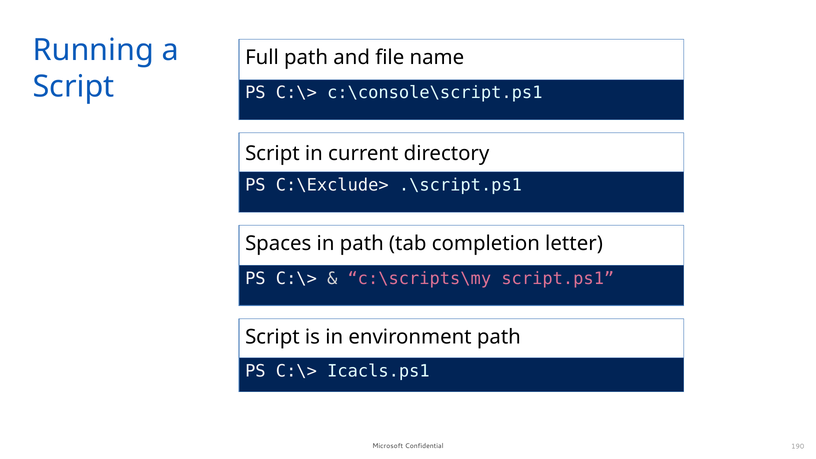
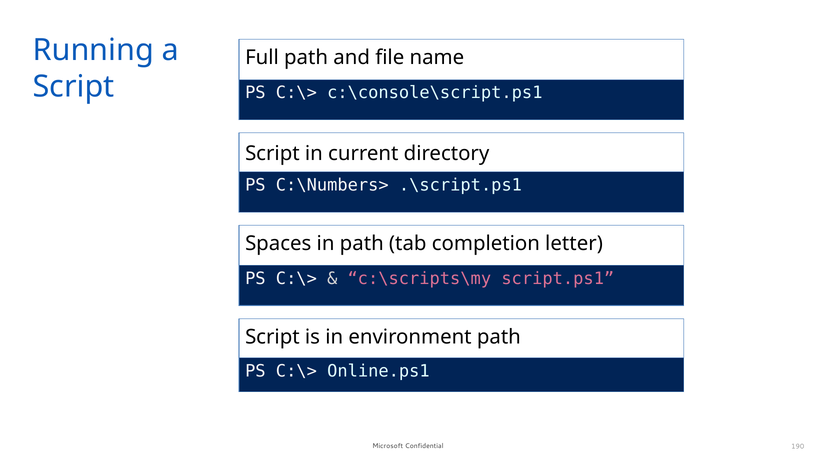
C:\Exclude>: C:\Exclude> -> C:\Numbers>
Icacls.ps1: Icacls.ps1 -> Online.ps1
